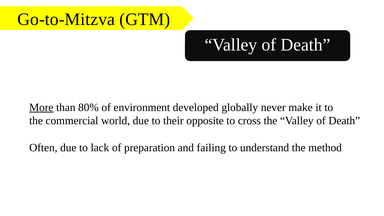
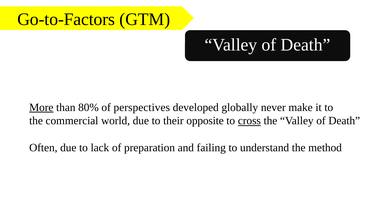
Go-to-Mitzva: Go-to-Mitzva -> Go-to-Factors
environment: environment -> perspectives
cross underline: none -> present
